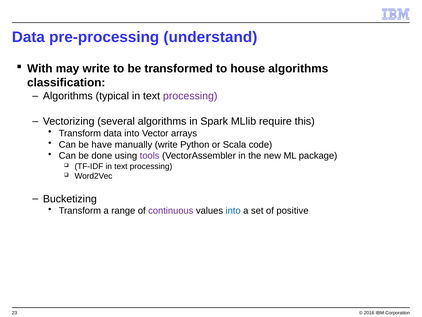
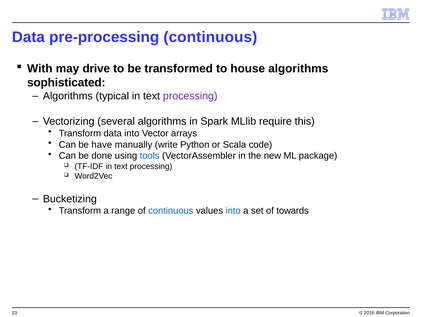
pre-processing understand: understand -> continuous
may write: write -> drive
classification: classification -> sophisticated
tools colour: purple -> blue
continuous at (171, 210) colour: purple -> blue
positive: positive -> towards
